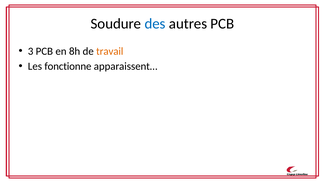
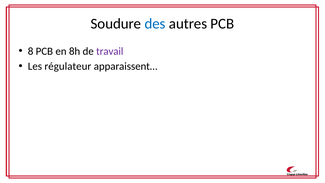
3: 3 -> 8
travail colour: orange -> purple
fonctionne: fonctionne -> régulateur
